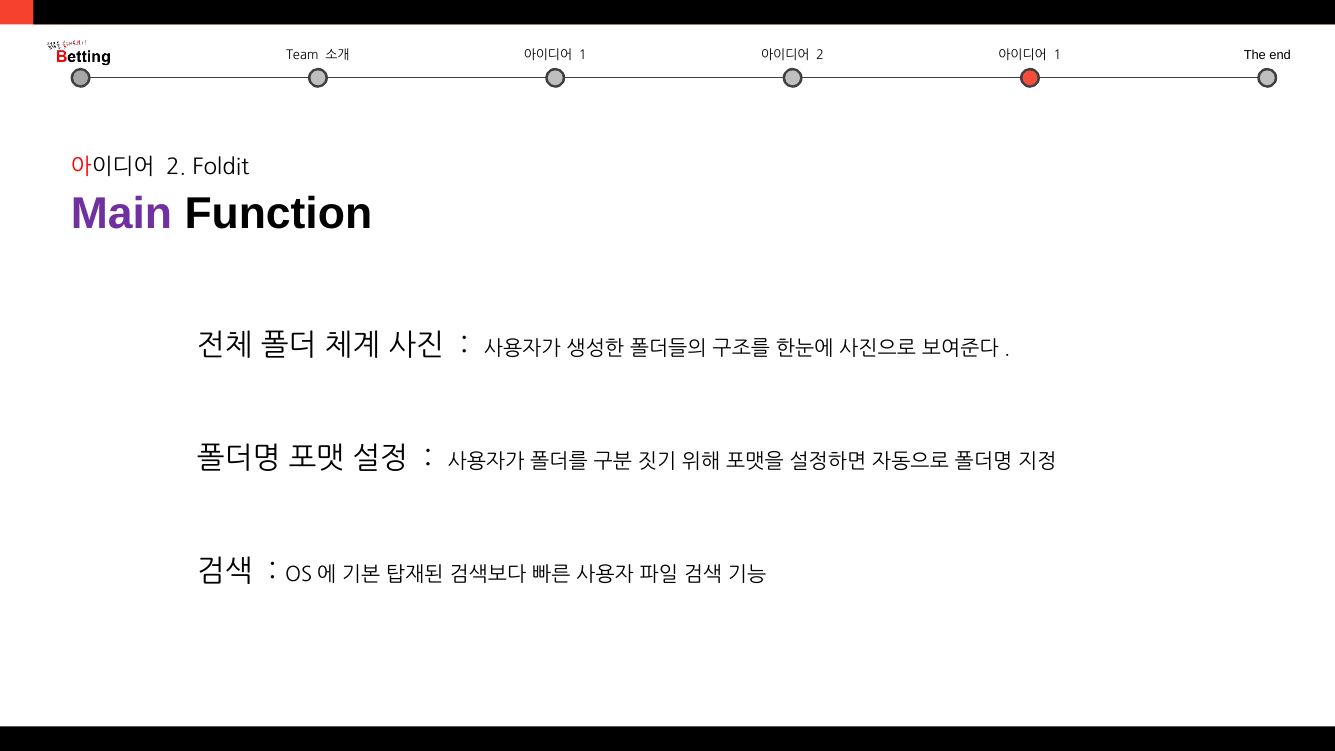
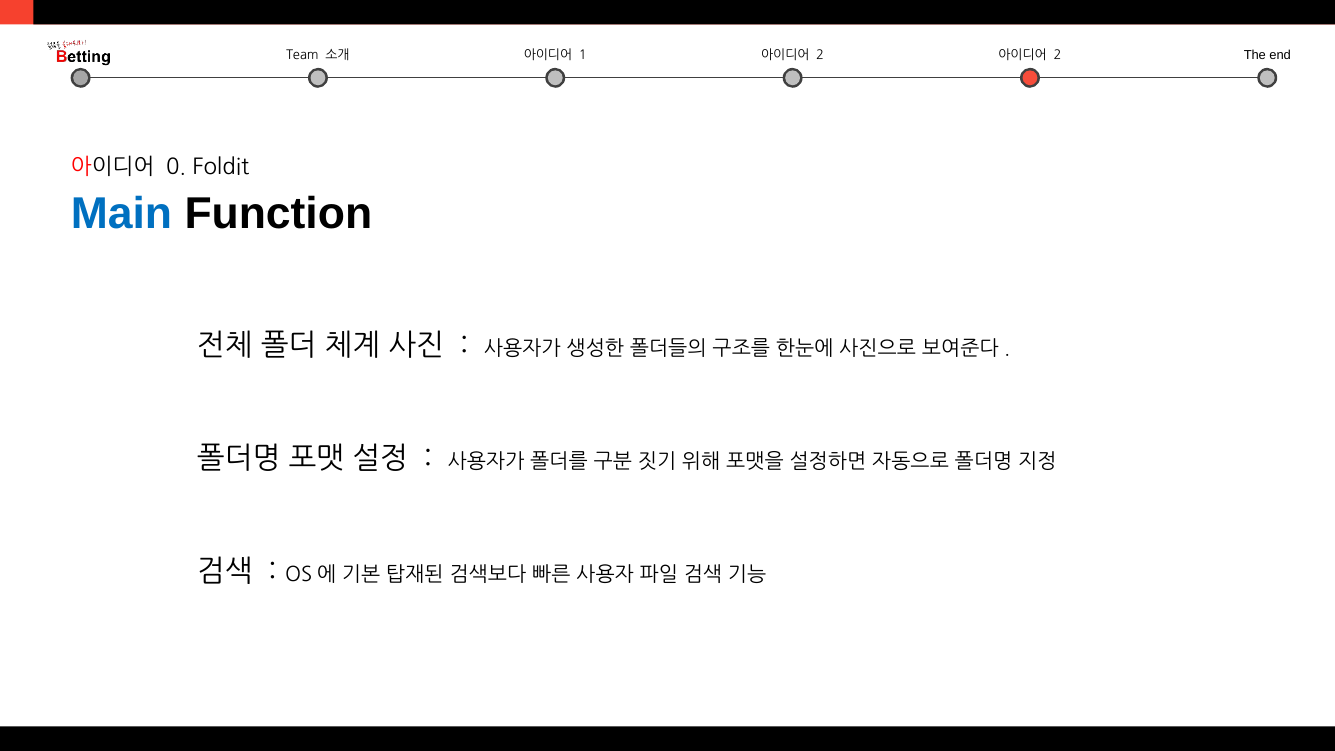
1 at (1058, 55): 1 -> 2
2 at (176, 168): 2 -> 0
Main colour: purple -> blue
